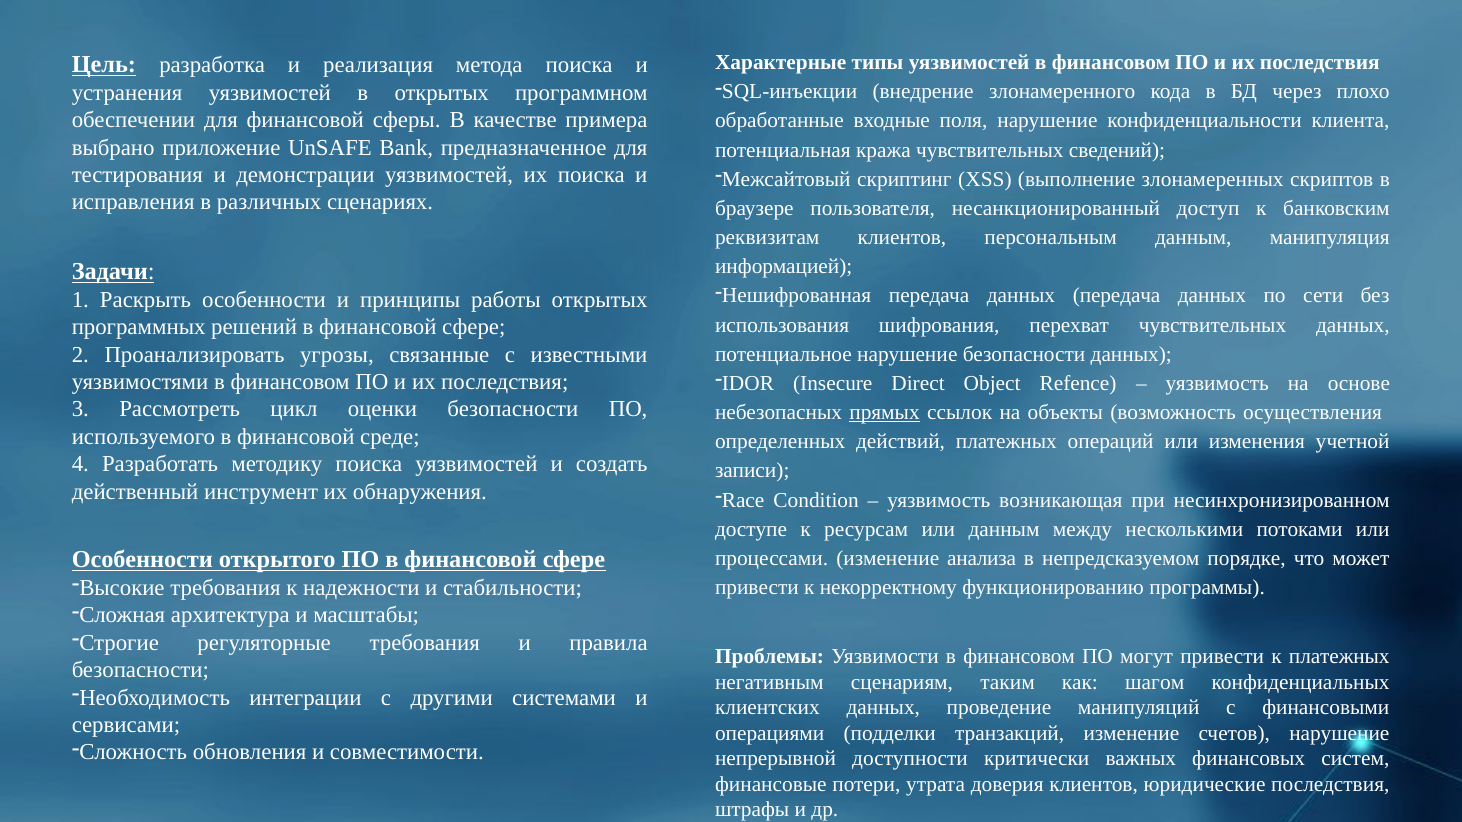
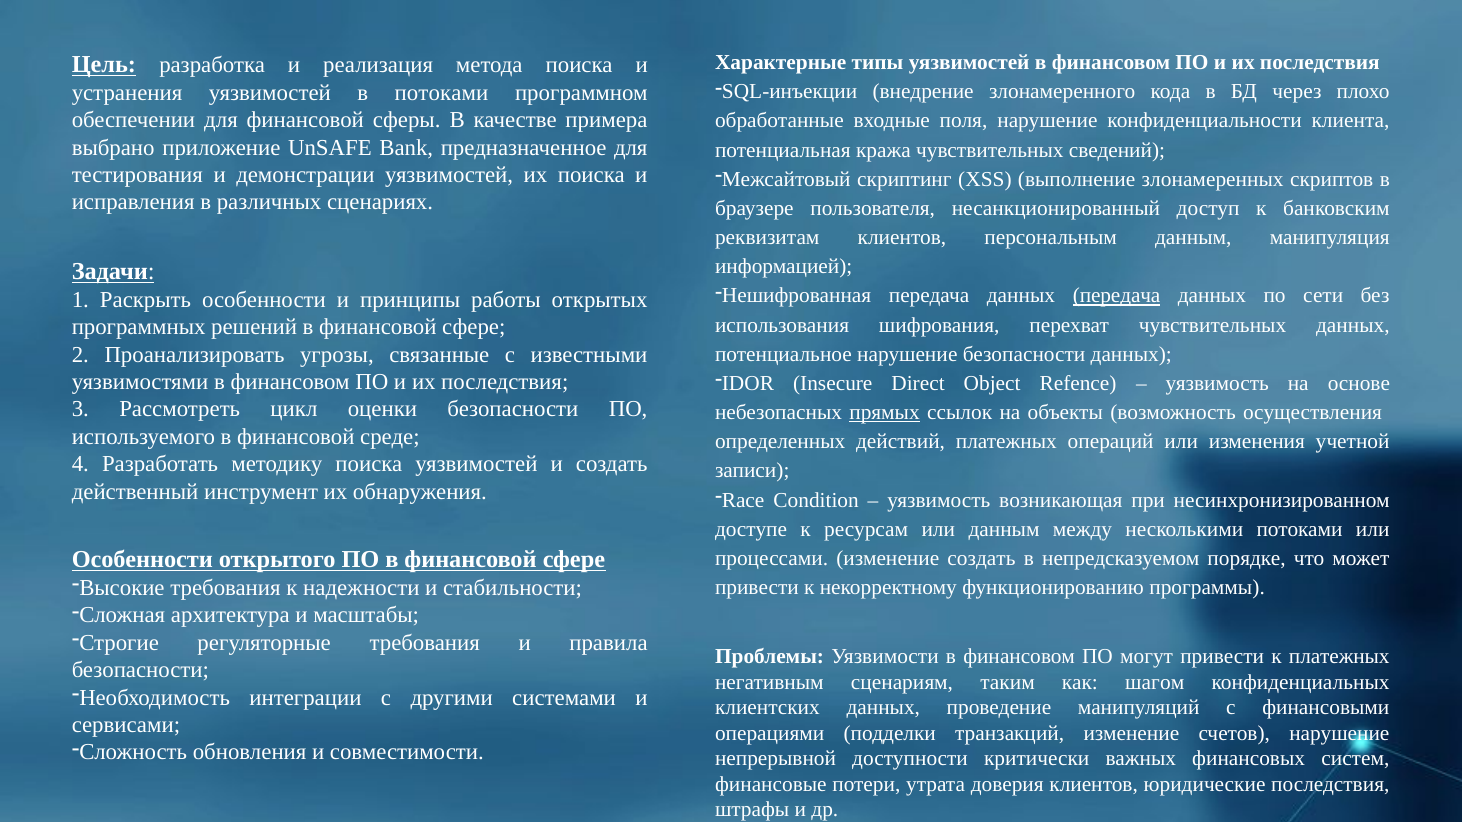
в открытых: открытых -> потоками
передача at (1117, 296) underline: none -> present
изменение анализа: анализа -> создать
